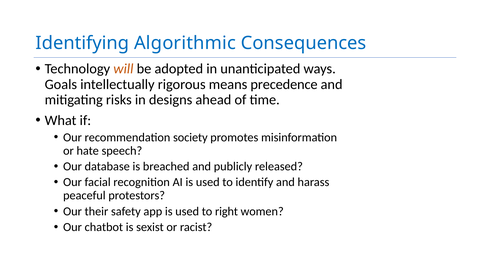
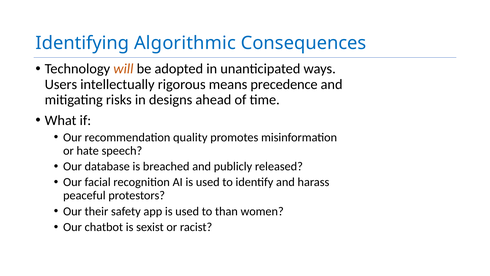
Goals: Goals -> Users
society: society -> quality
right: right -> than
